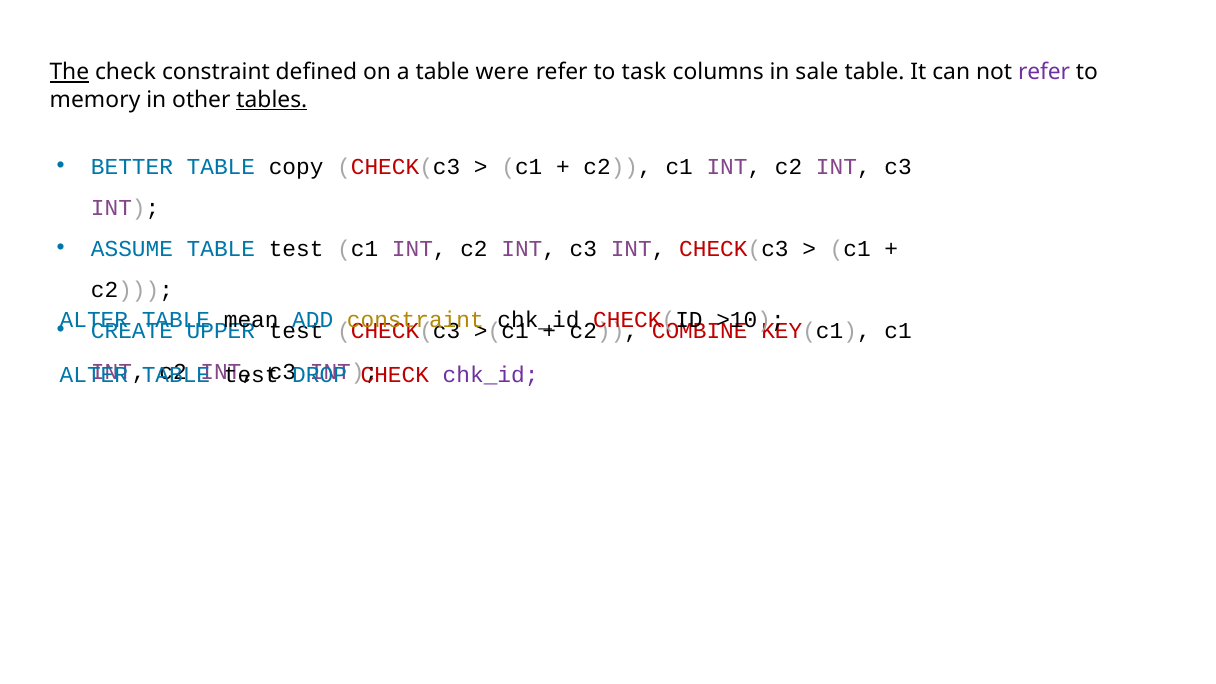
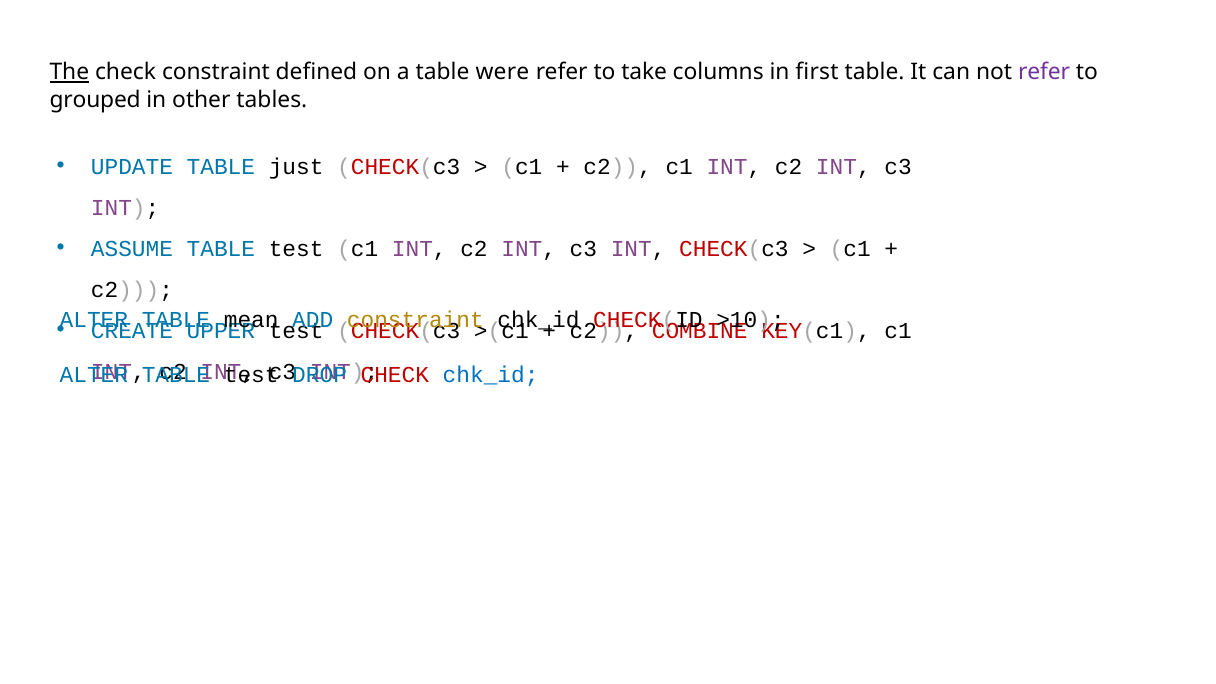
task: task -> take
sale: sale -> first
memory: memory -> grouped
tables underline: present -> none
BETTER: BETTER -> UPDATE
copy: copy -> just
chk_id at (491, 375) colour: purple -> blue
